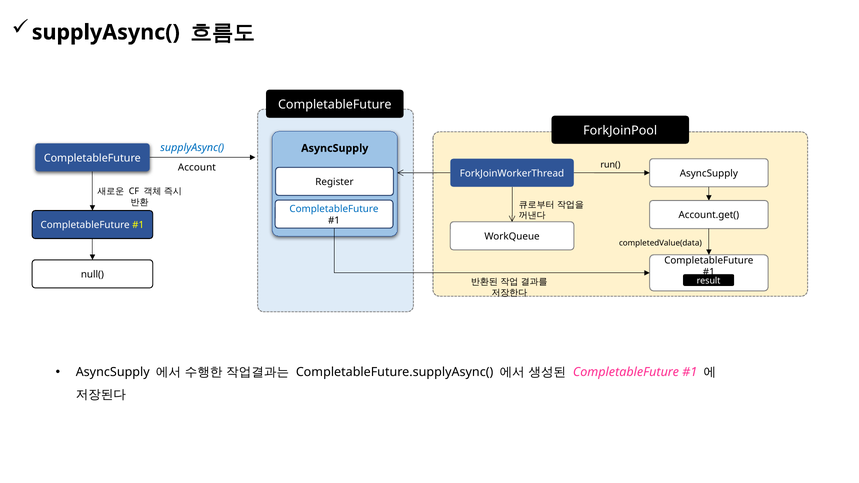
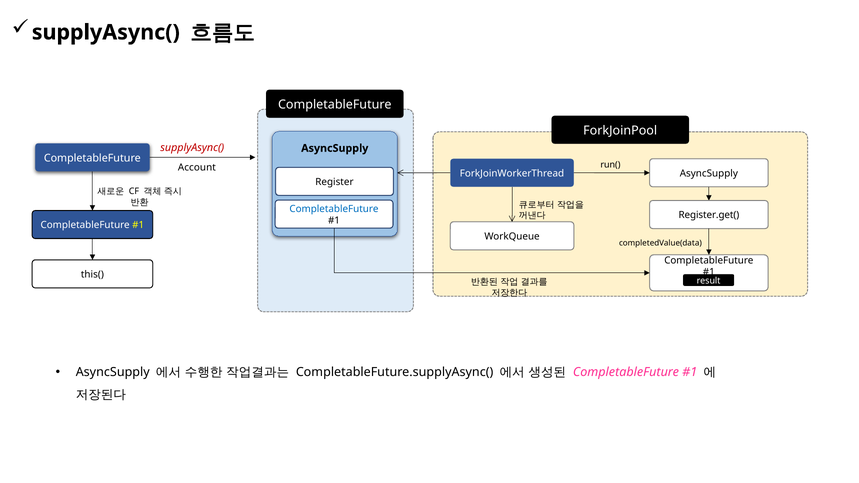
supplyAsync( at (192, 148) colour: blue -> red
Account.get(: Account.get( -> Register.get(
null(: null( -> this(
